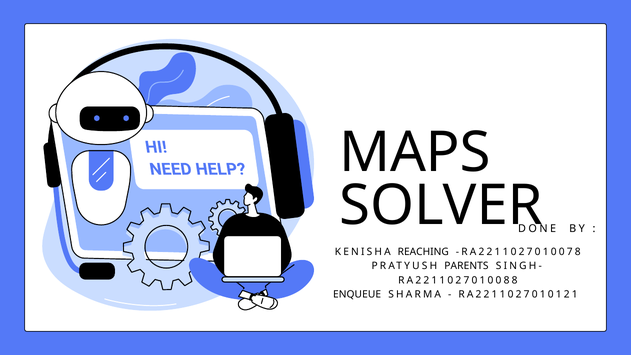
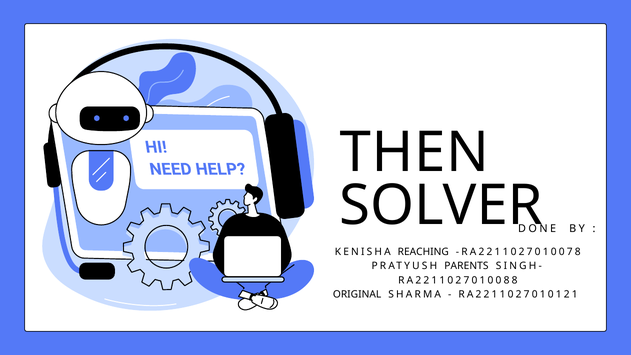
MAPS: MAPS -> THEN
ENQUEUE: ENQUEUE -> ORIGINAL
